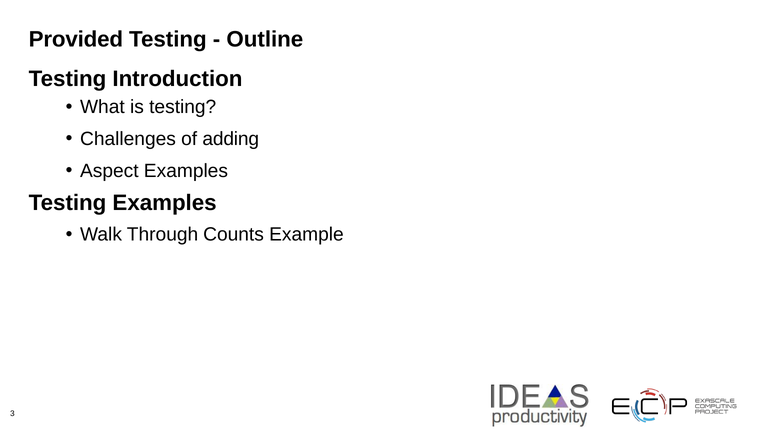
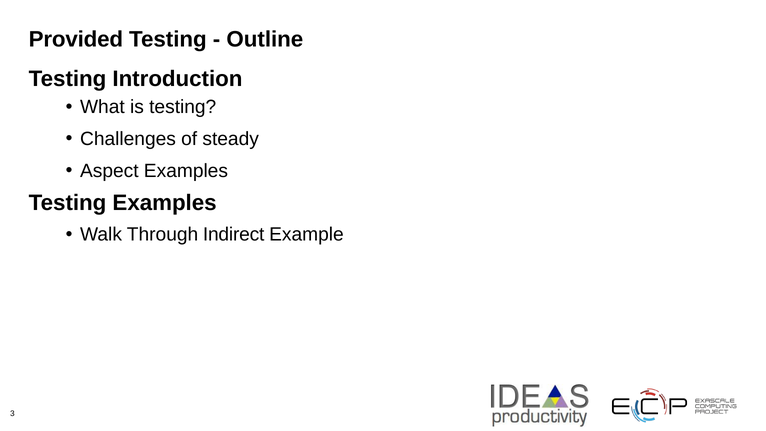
adding: adding -> steady
Counts: Counts -> Indirect
